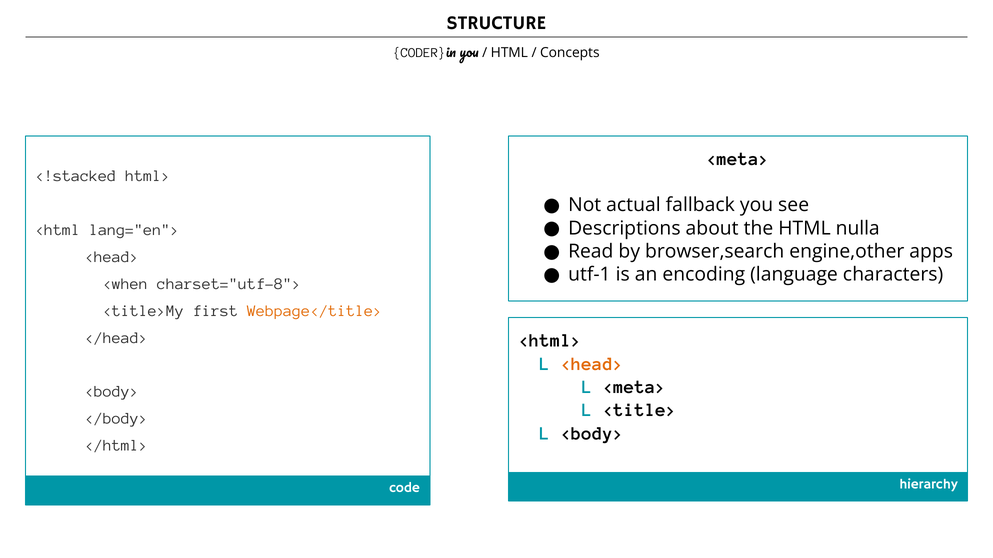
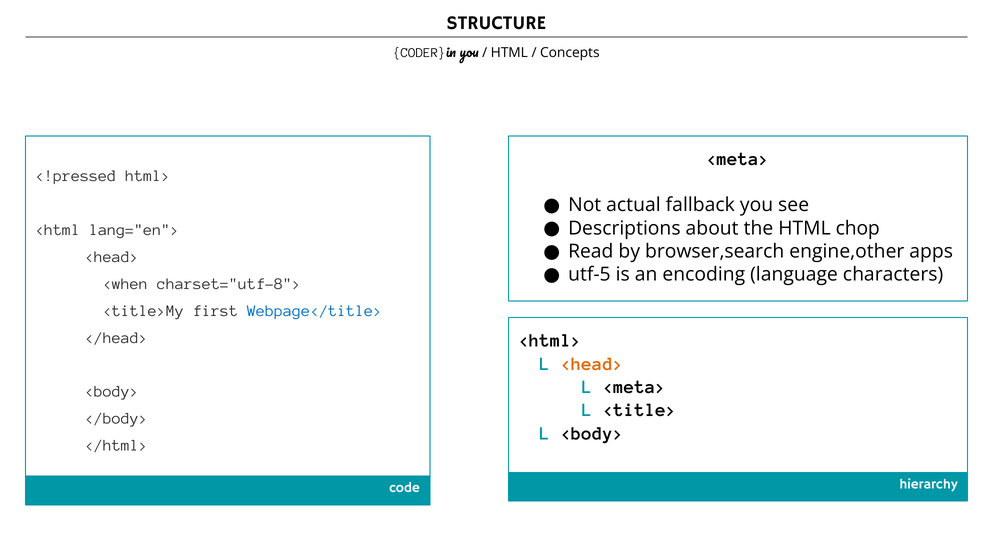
<!stacked: <!stacked -> <!pressed
nulla: nulla -> chop
utf-1: utf-1 -> utf-5
Webpage</title> colour: orange -> blue
